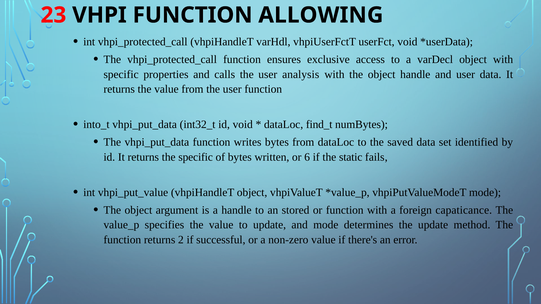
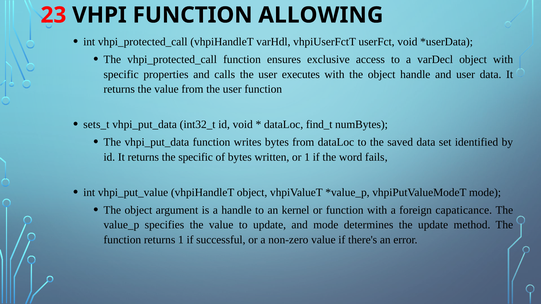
analysis: analysis -> executes
into_t: into_t -> sets_t
or 6: 6 -> 1
static: static -> word
stored: stored -> kernel
returns 2: 2 -> 1
